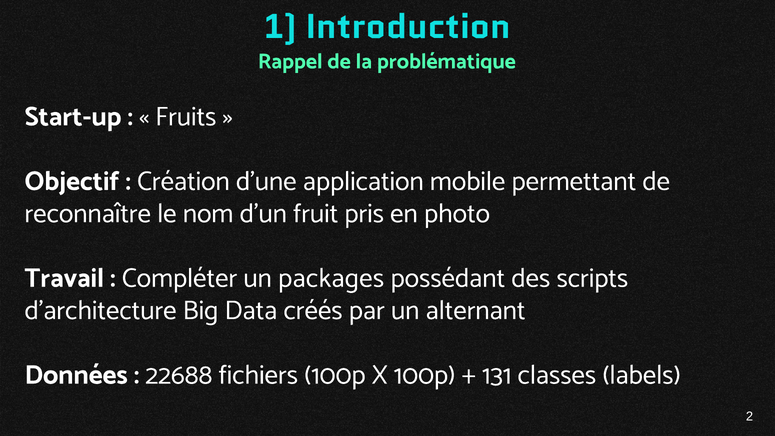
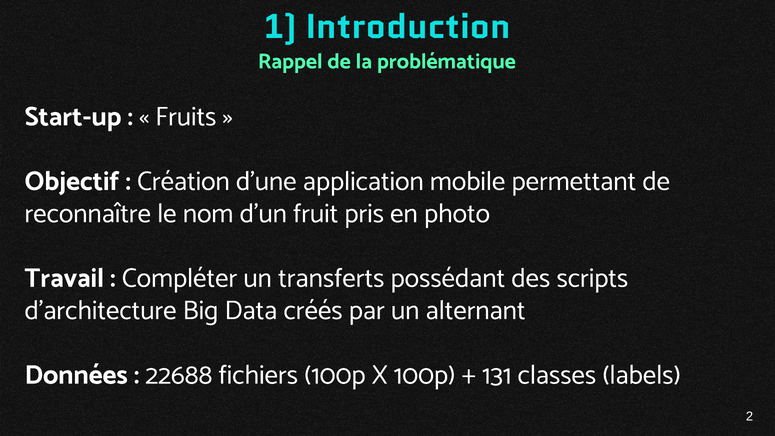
packages: packages -> transferts
